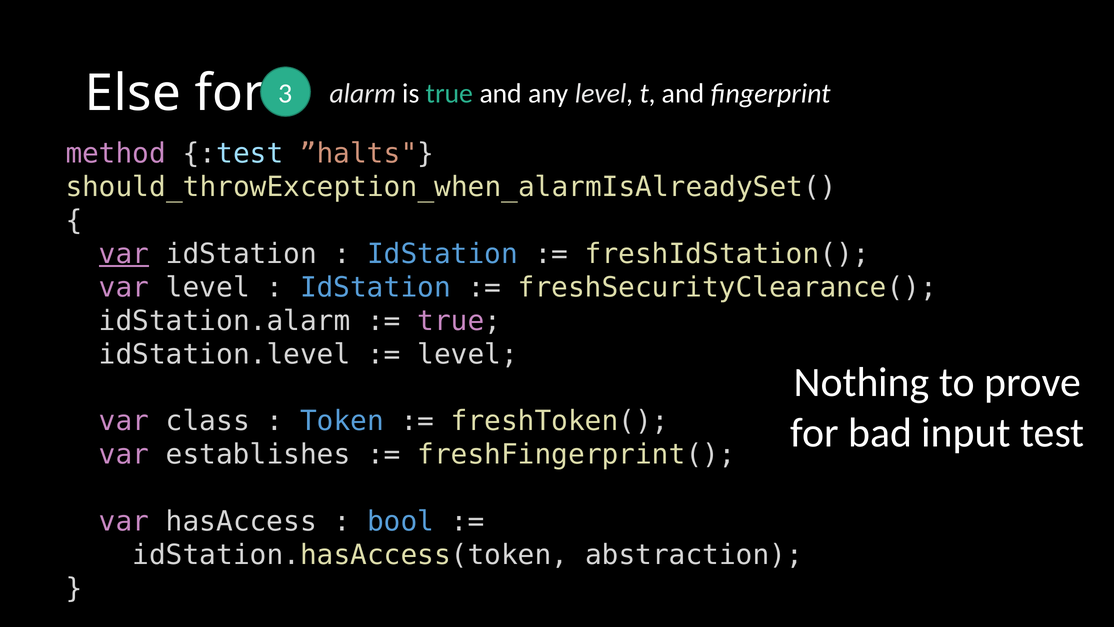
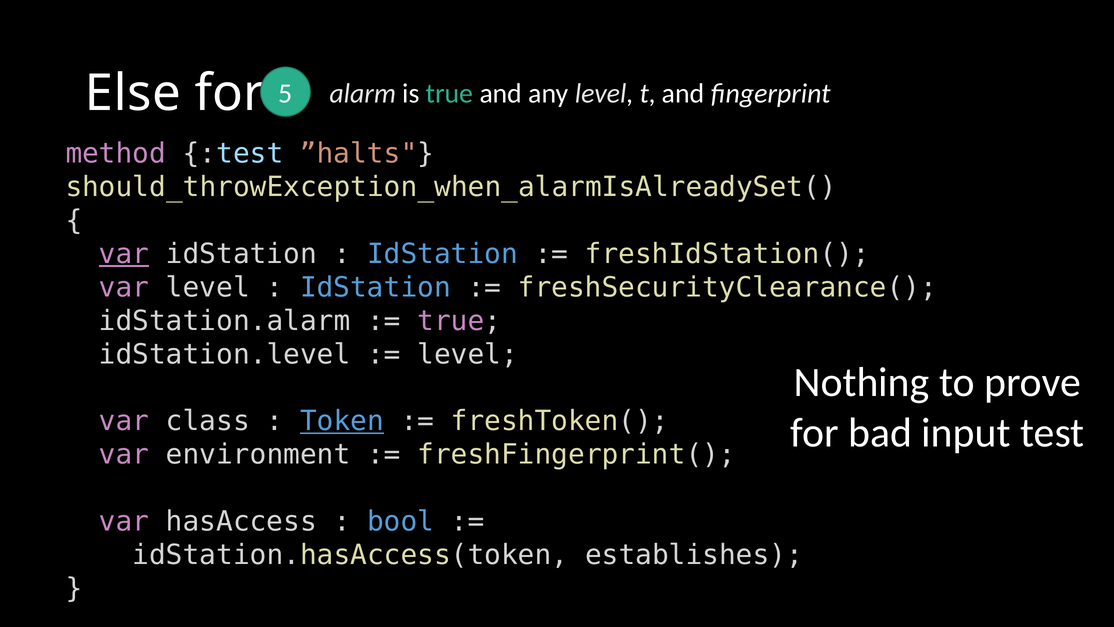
3: 3 -> 5
Token underline: none -> present
establishes: establishes -> environment
abstraction: abstraction -> establishes
